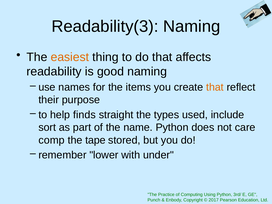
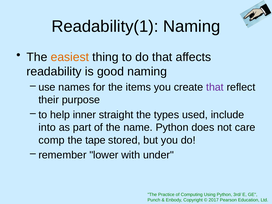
Readability(3: Readability(3 -> Readability(1
that at (215, 87) colour: orange -> purple
finds: finds -> inner
sort: sort -> into
